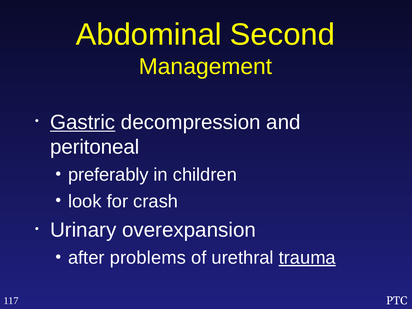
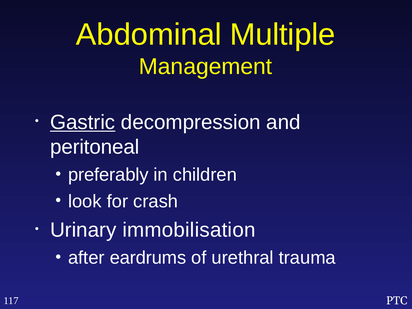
Second: Second -> Multiple
overexpansion: overexpansion -> immobilisation
problems: problems -> eardrums
trauma underline: present -> none
